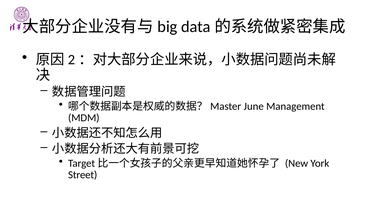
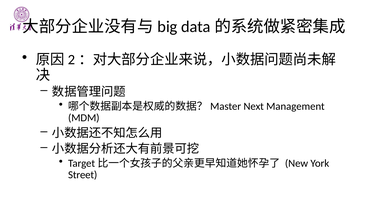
June: June -> Next
